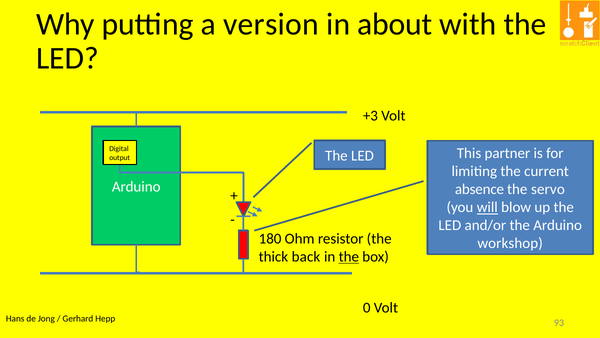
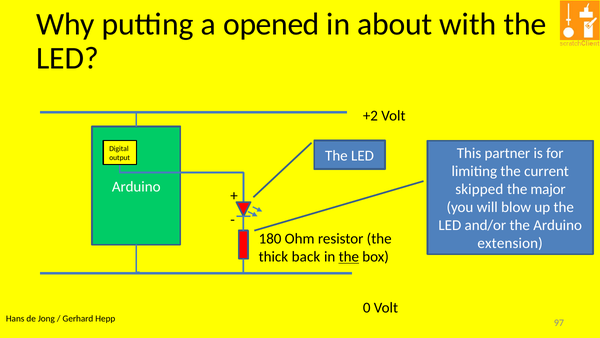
version: version -> opened
+3: +3 -> +2
absence: absence -> skipped
servo: servo -> major
will underline: present -> none
workshop: workshop -> extension
93: 93 -> 97
